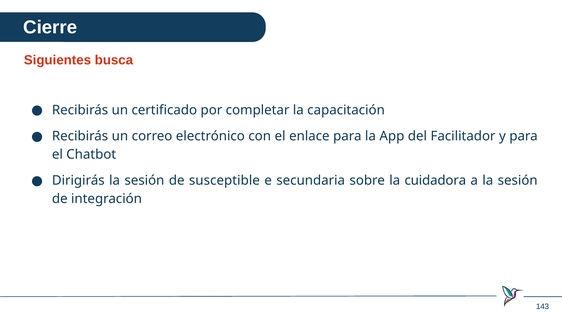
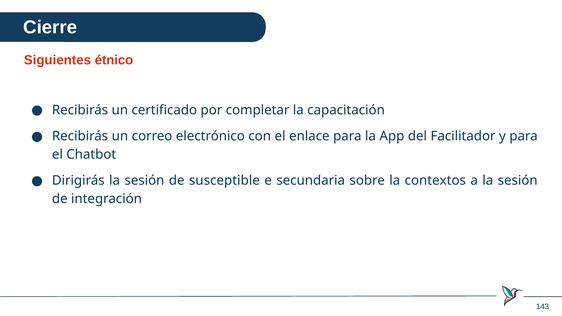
busca: busca -> étnico
cuidadora: cuidadora -> contextos
